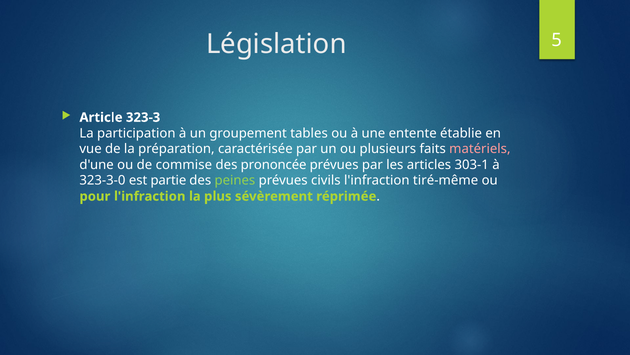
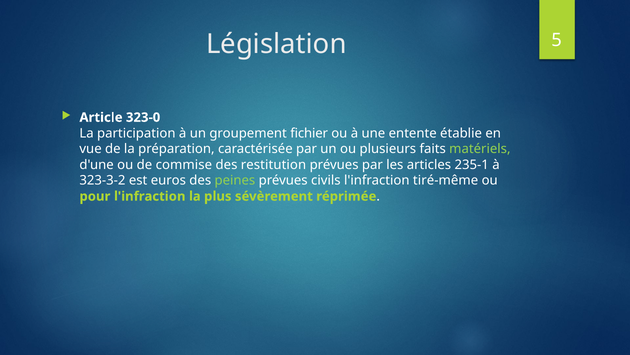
323-3: 323-3 -> 323-0
tables: tables -> fichier
matériels colour: pink -> light green
prononcée: prononcée -> restitution
303-1: 303-1 -> 235-1
323-3-0: 323-3-0 -> 323-3-2
partie: partie -> euros
